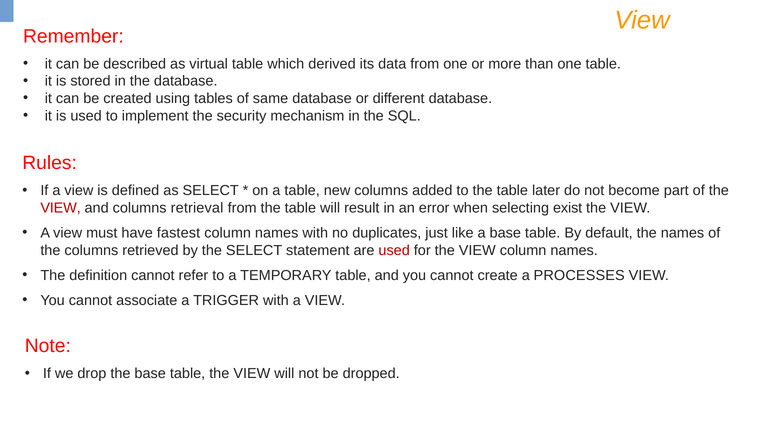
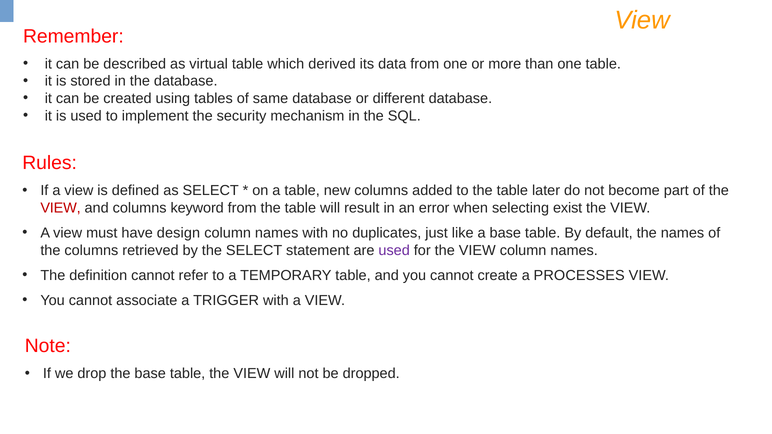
retrieval: retrieval -> keyword
fastest: fastest -> design
used at (394, 250) colour: red -> purple
